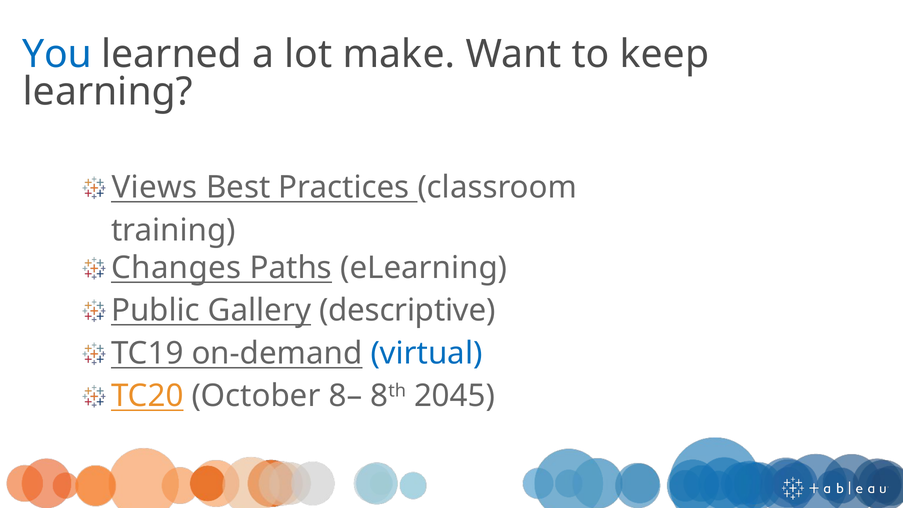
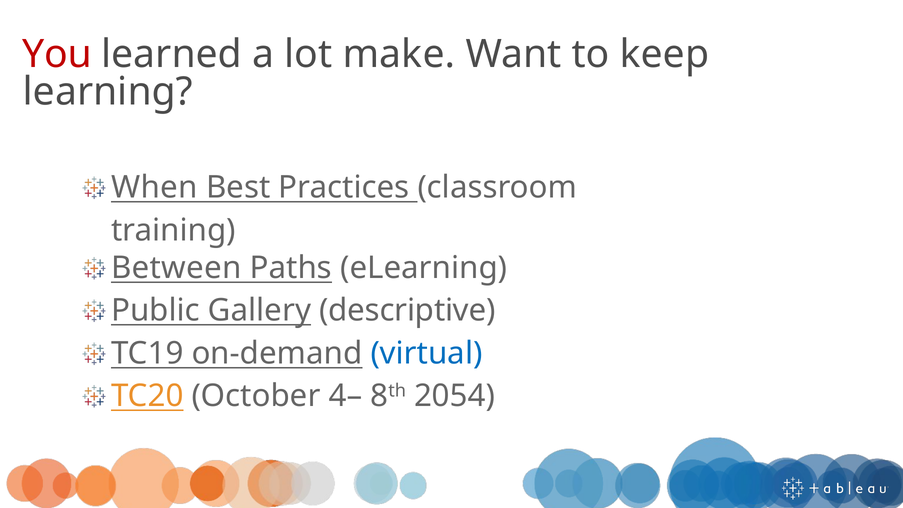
You colour: blue -> red
Views: Views -> When
Changes: Changes -> Between
8–: 8– -> 4–
2045: 2045 -> 2054
